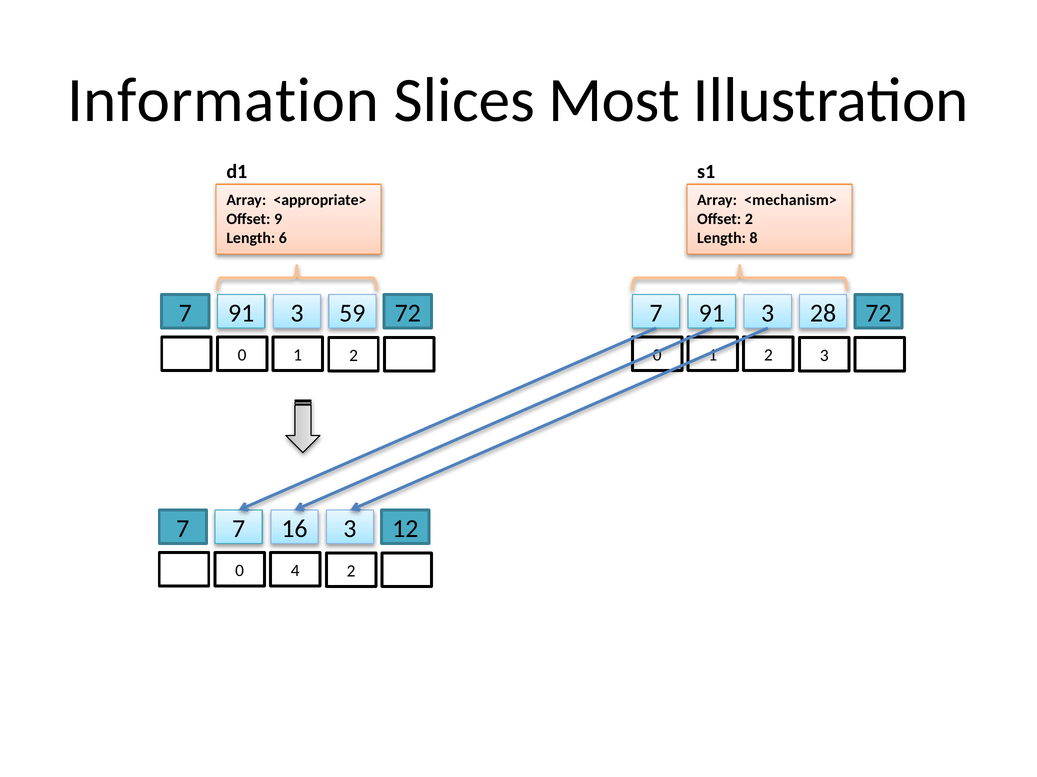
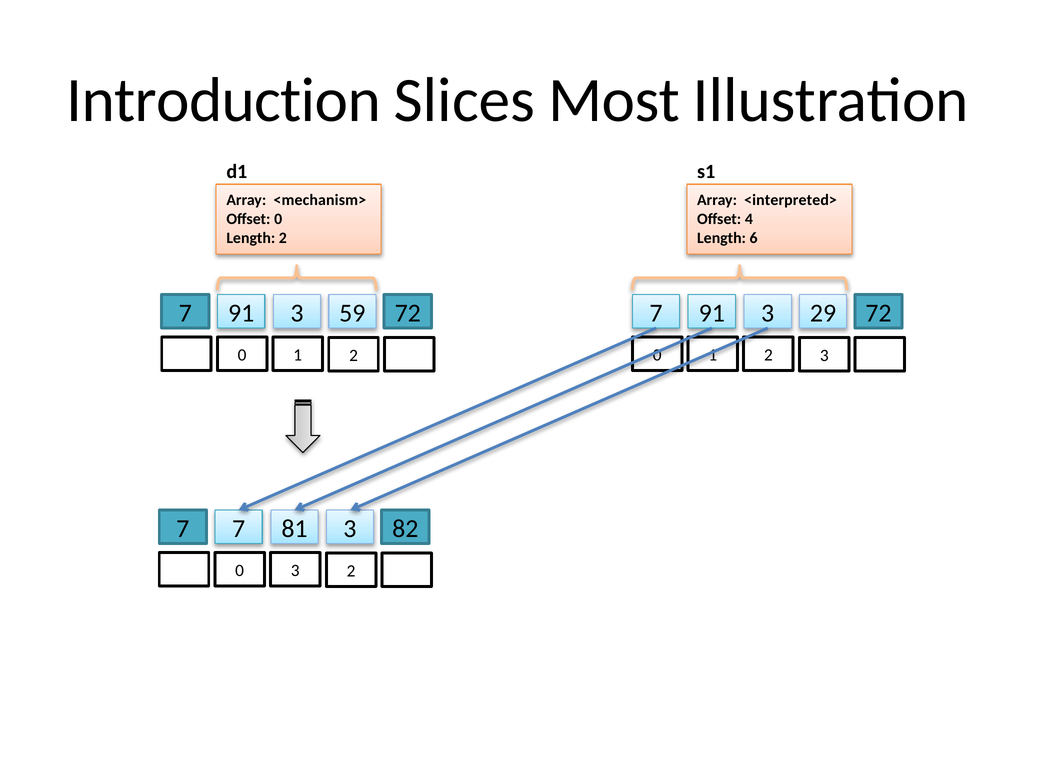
Information: Information -> Introduction
<appropriate>: <appropriate> -> <mechanism>
<mechanism>: <mechanism> -> <interpreted>
Offset 9: 9 -> 0
Offset 2: 2 -> 4
Length 6: 6 -> 2
8: 8 -> 6
28: 28 -> 29
16: 16 -> 81
12: 12 -> 82
0 4: 4 -> 3
